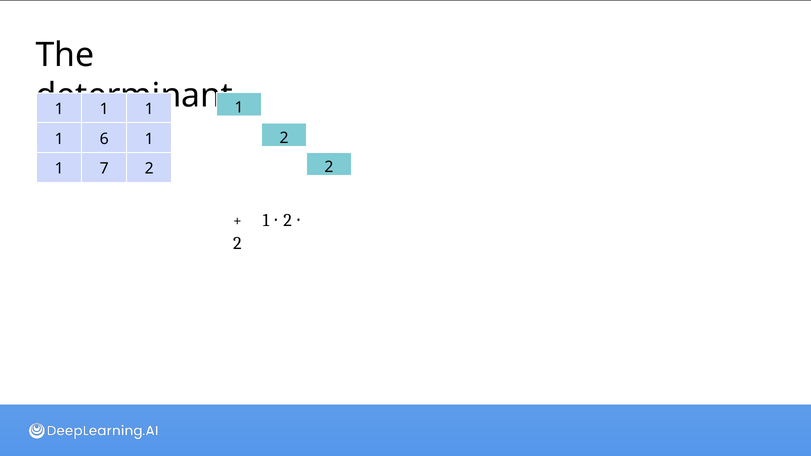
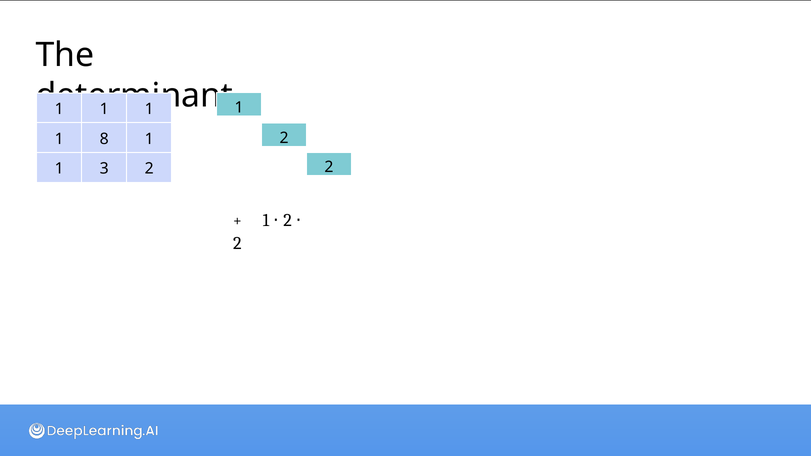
6: 6 -> 8
7: 7 -> 3
